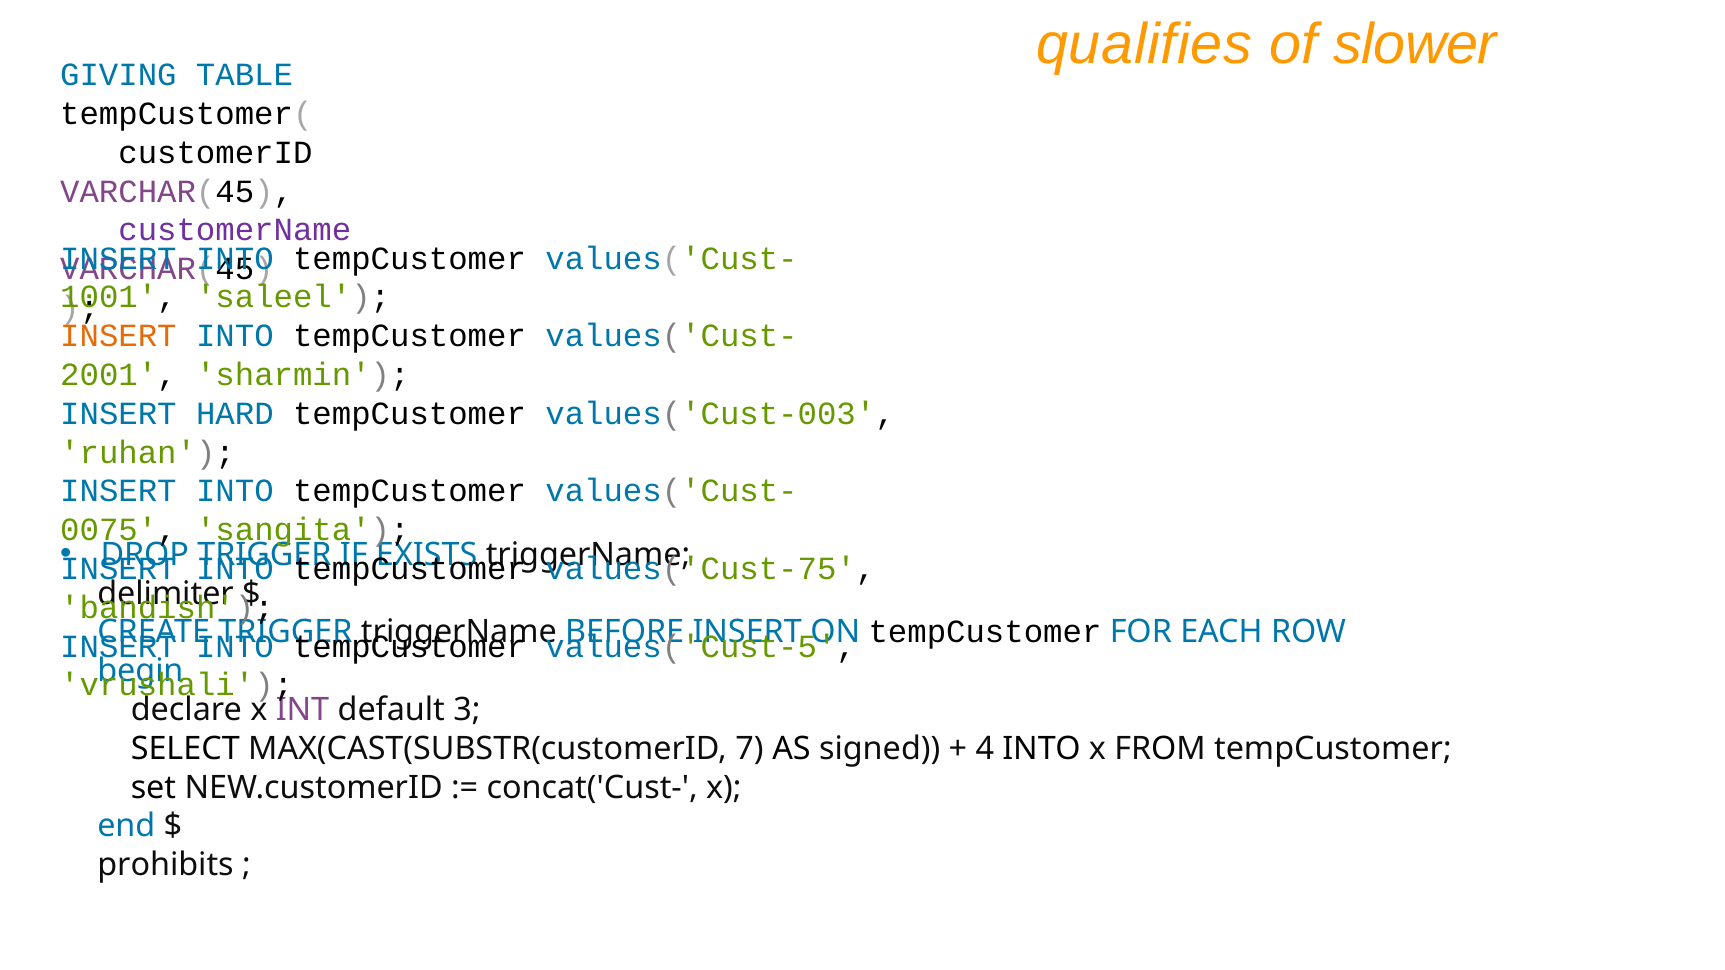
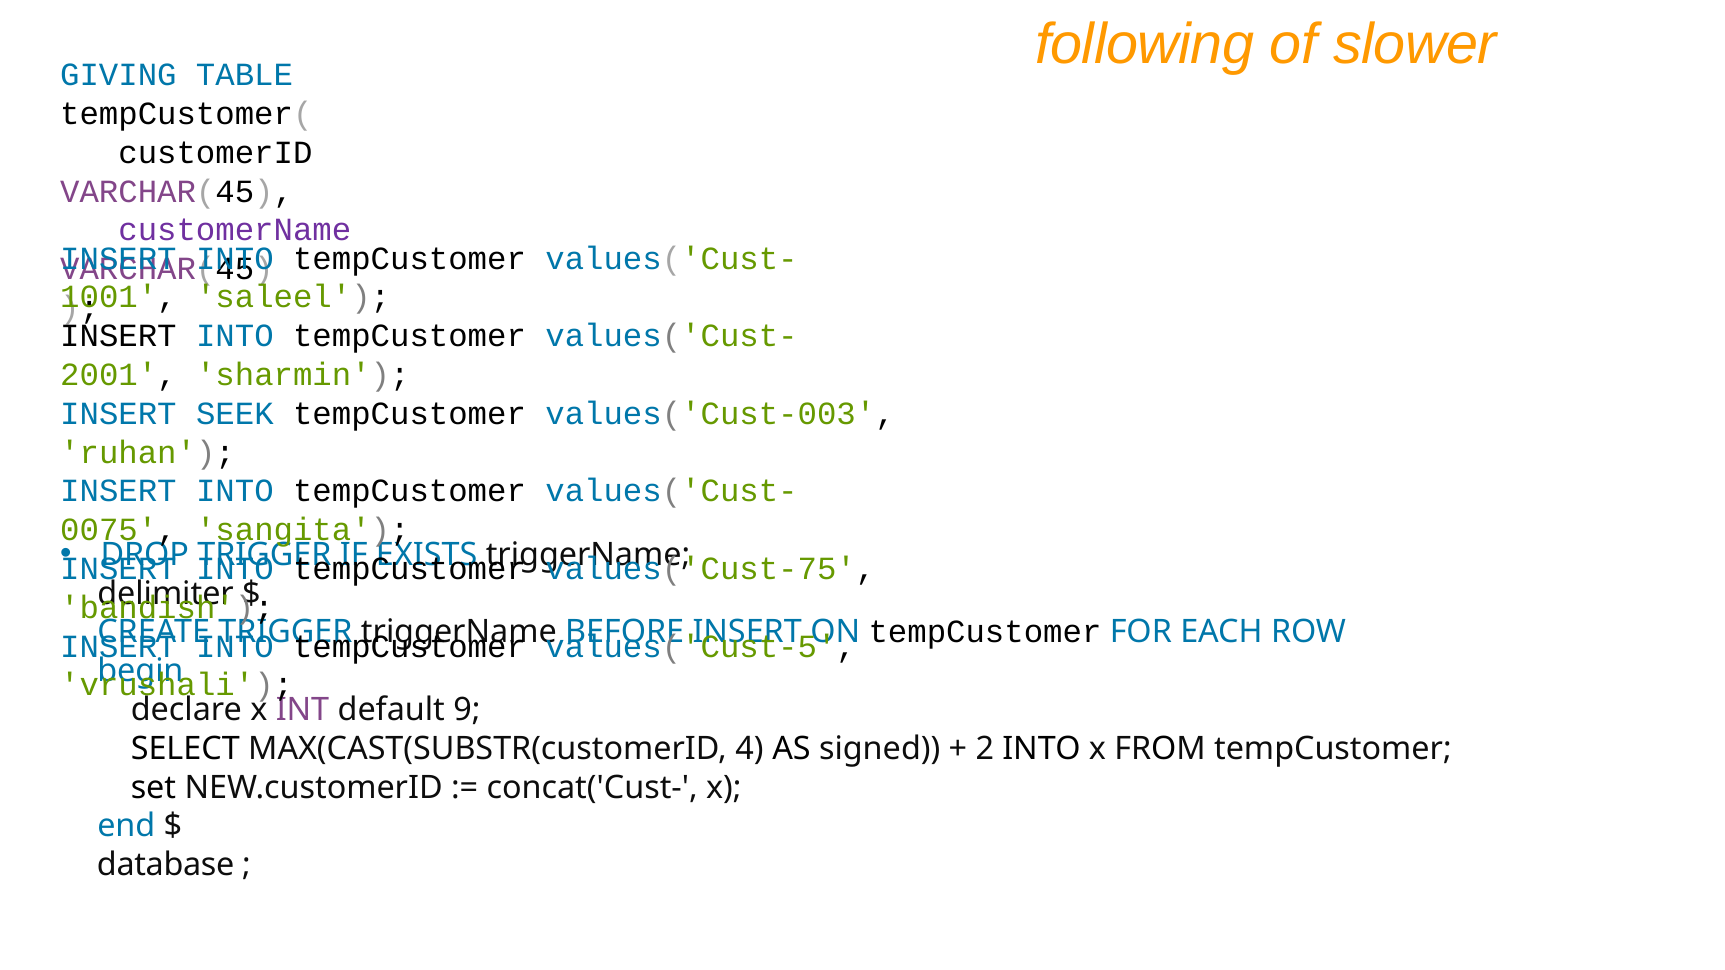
qualifies: qualifies -> following
INSERT at (118, 336) colour: orange -> black
HARD: HARD -> SEEK
3: 3 -> 9
7: 7 -> 4
4: 4 -> 2
prohibits: prohibits -> database
